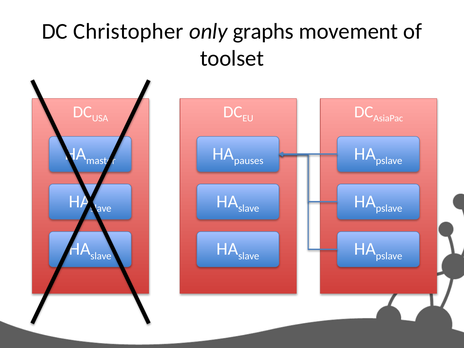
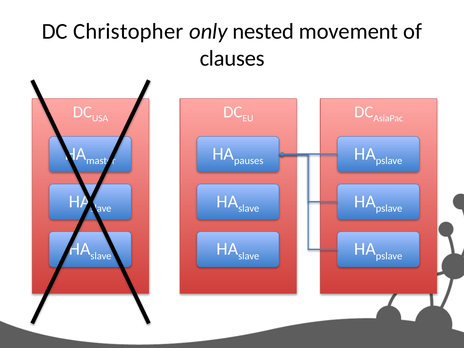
graphs: graphs -> nested
toolset: toolset -> clauses
